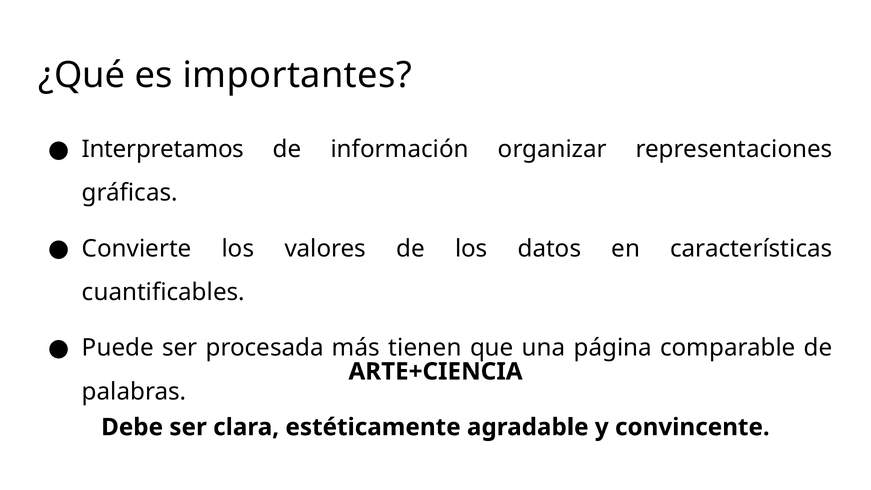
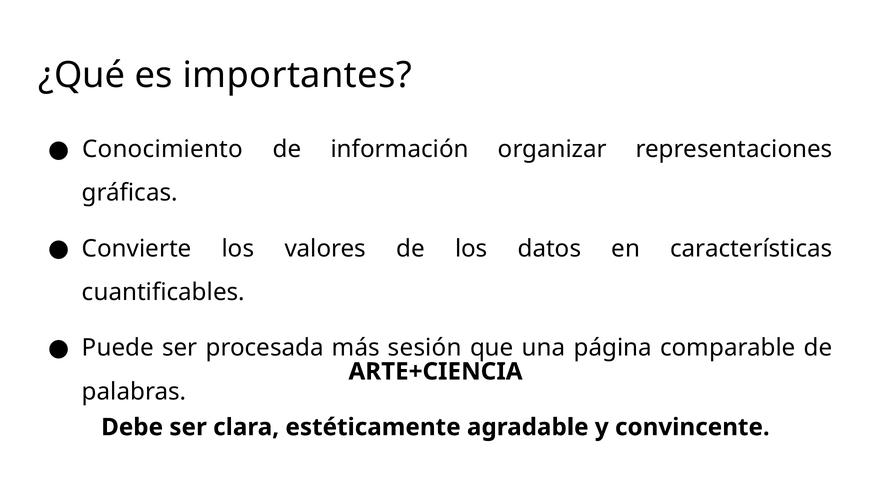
Interpretamos: Interpretamos -> Conocimiento
tienen: tienen -> sesión
